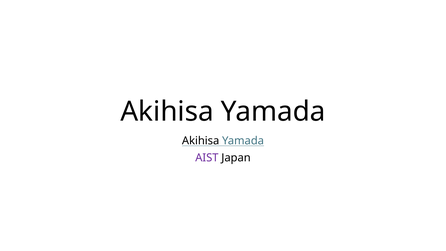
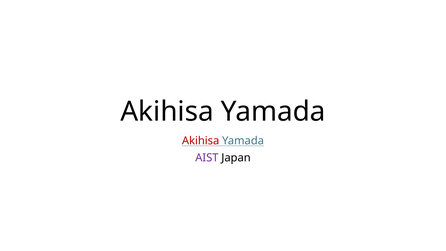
Akihisa at (201, 141) colour: black -> red
